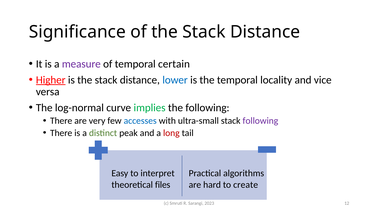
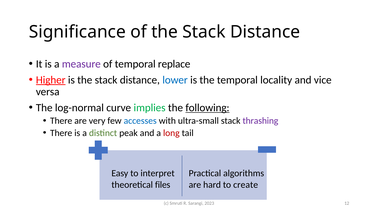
certain: certain -> replace
following at (207, 108) underline: none -> present
stack following: following -> thrashing
